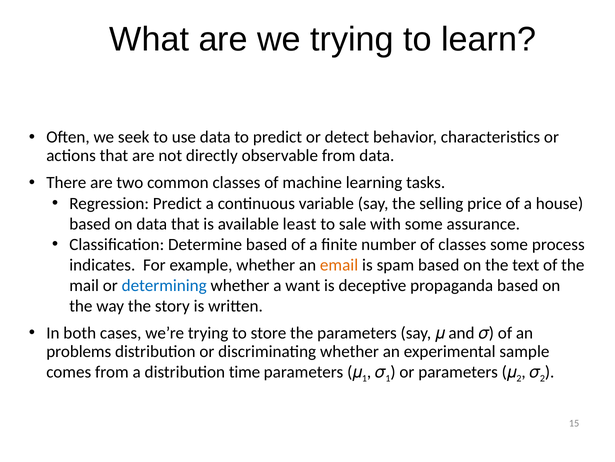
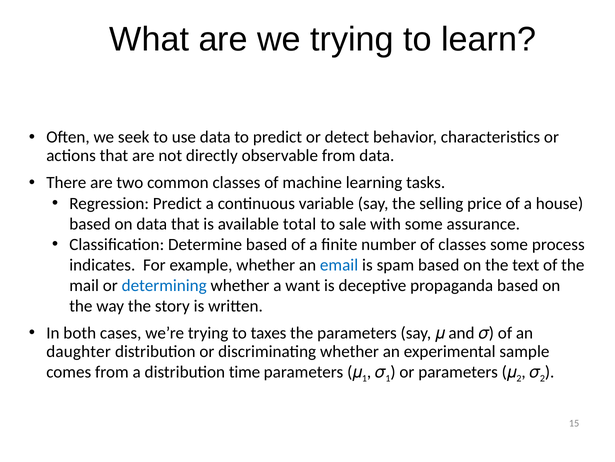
least: least -> total
email colour: orange -> blue
store: store -> taxes
problems: problems -> daughter
